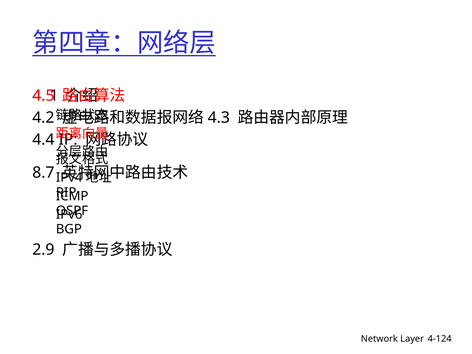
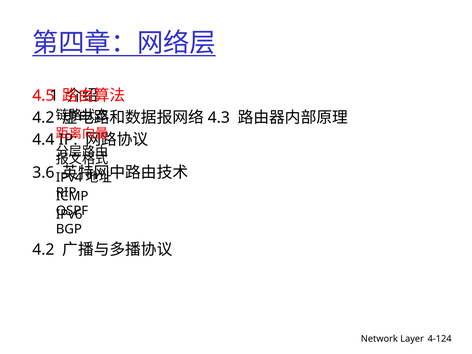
8.7: 8.7 -> 3.6
2.9 at (43, 250): 2.9 -> 4.2
